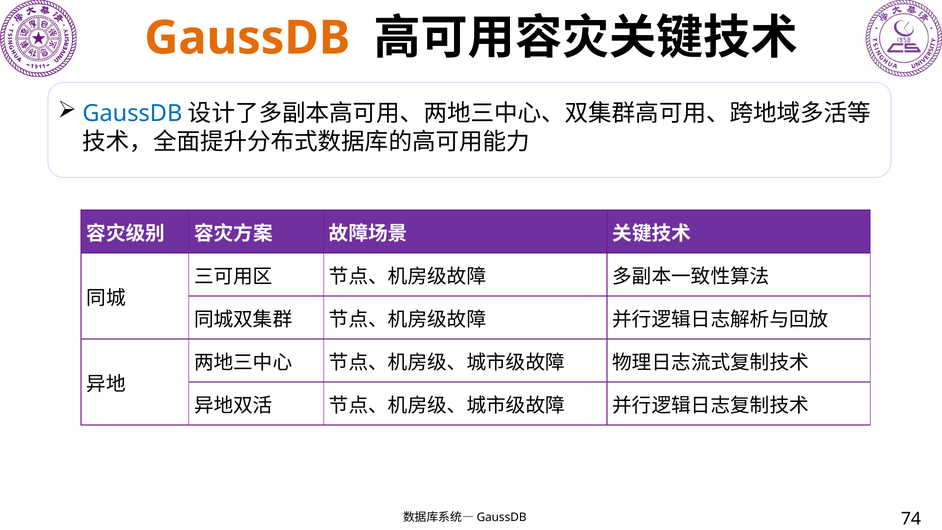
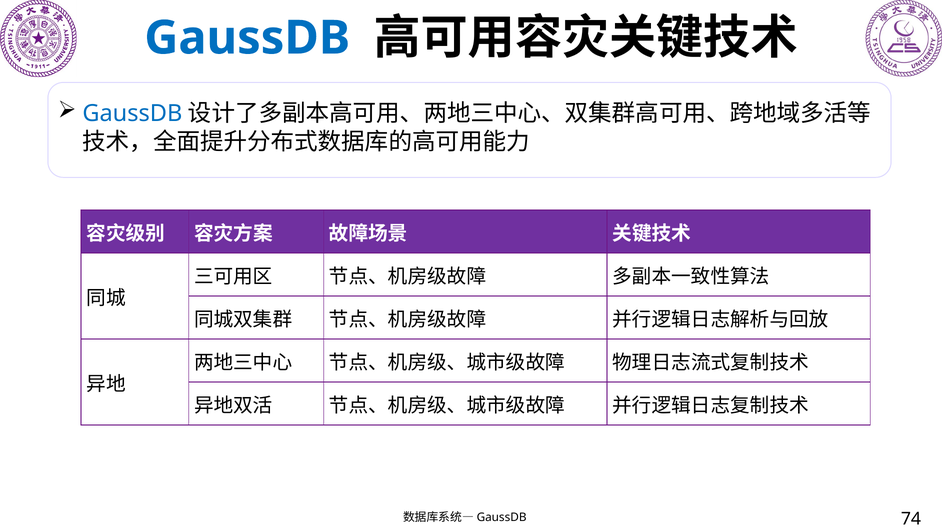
GaussDB at (247, 38) colour: orange -> blue
